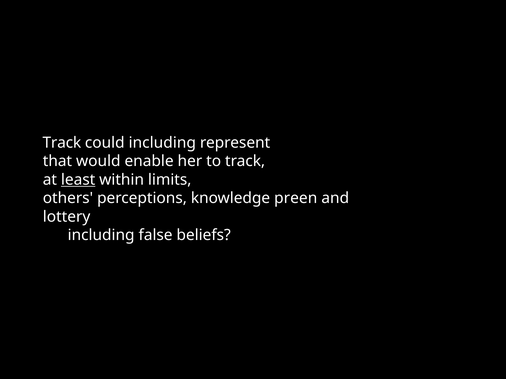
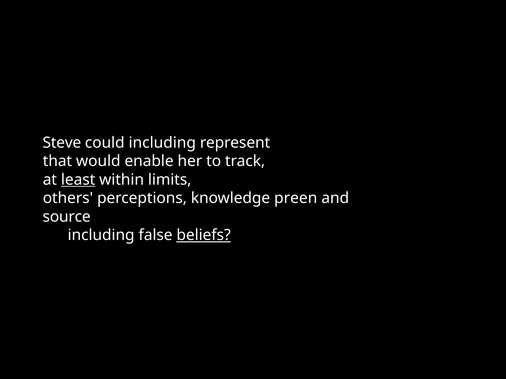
Track at (62, 143): Track -> Steve
lottery: lottery -> source
beliefs underline: none -> present
